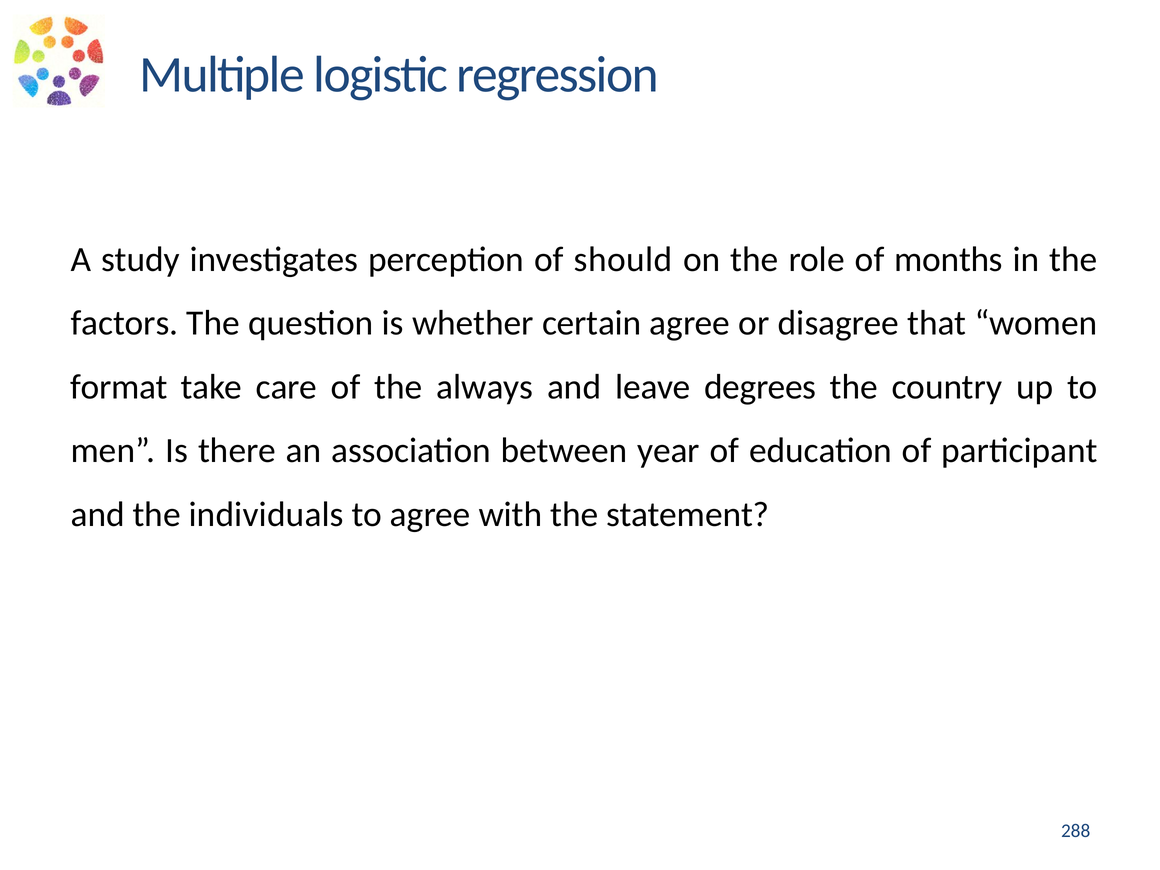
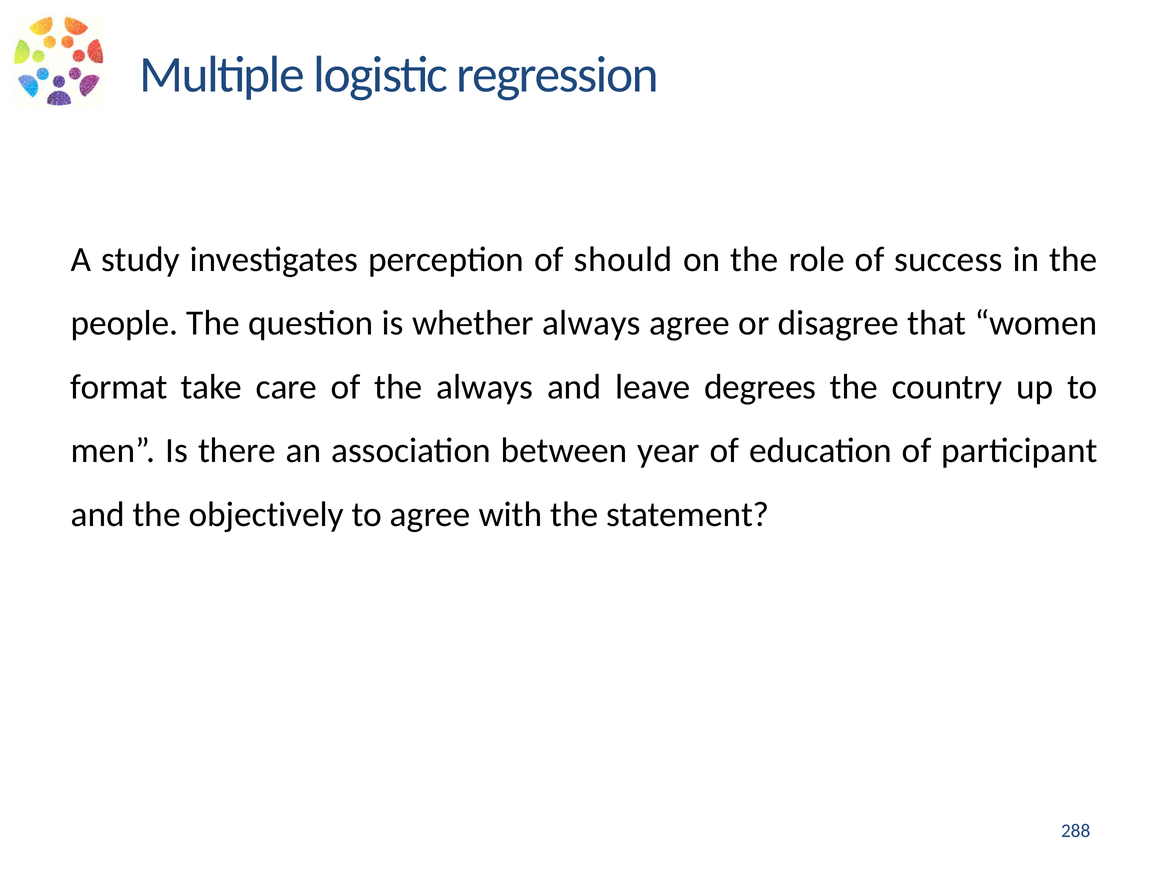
months: months -> success
factors: factors -> people
whether certain: certain -> always
individuals: individuals -> objectively
